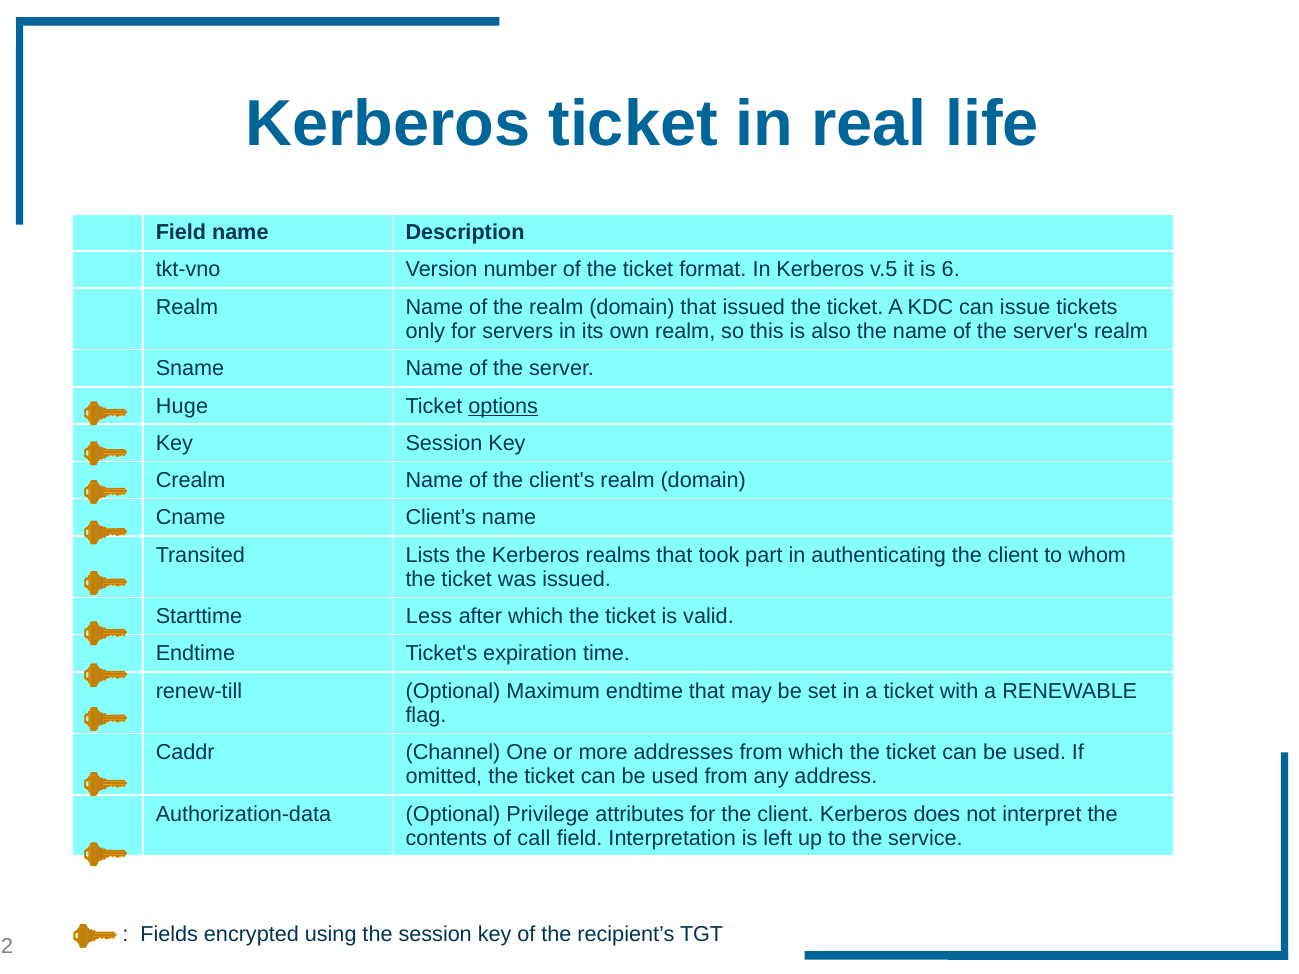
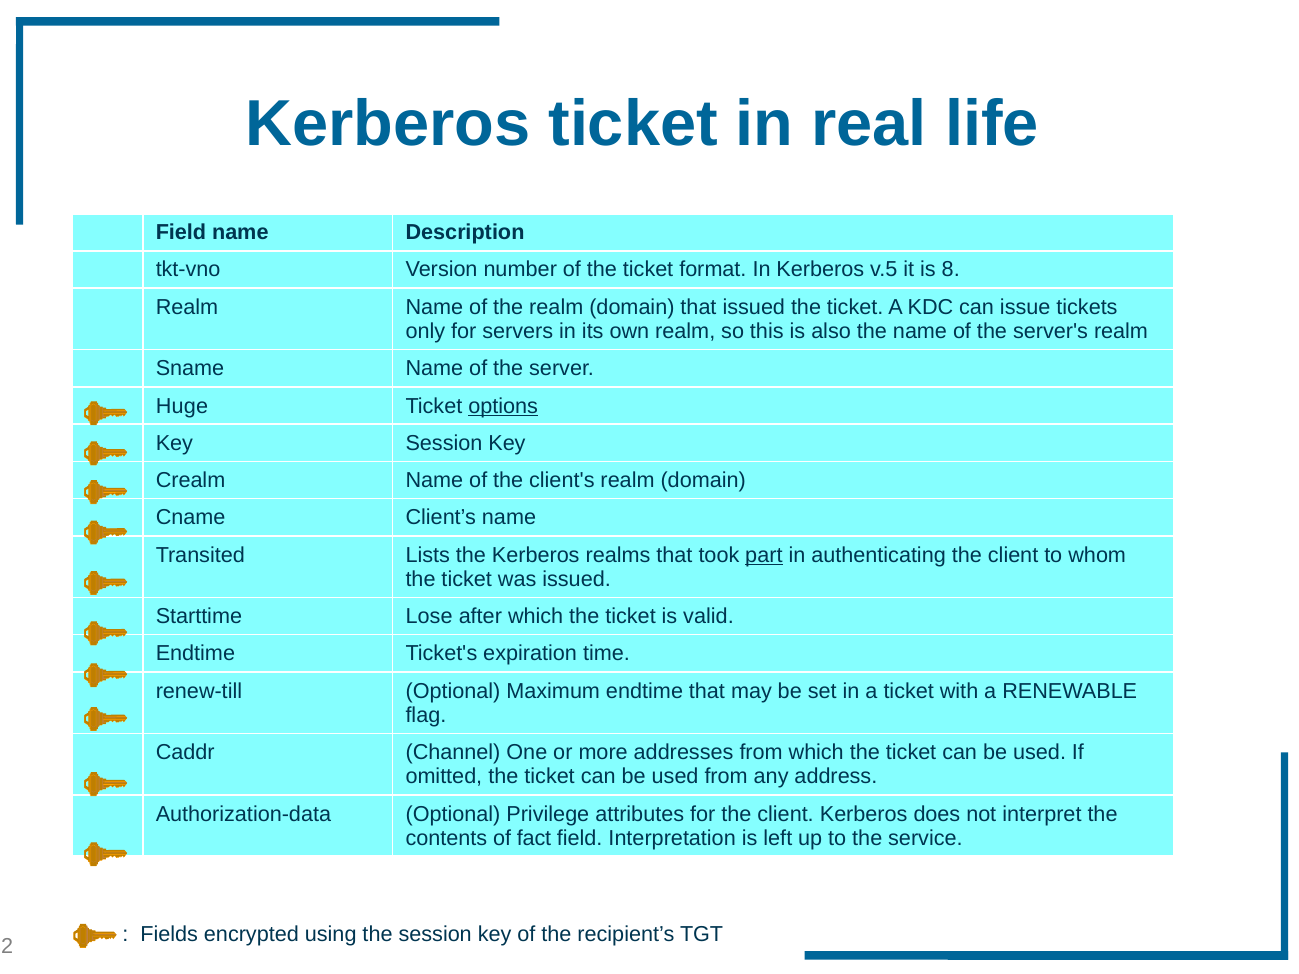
6: 6 -> 8
part underline: none -> present
Less: Less -> Lose
call: call -> fact
